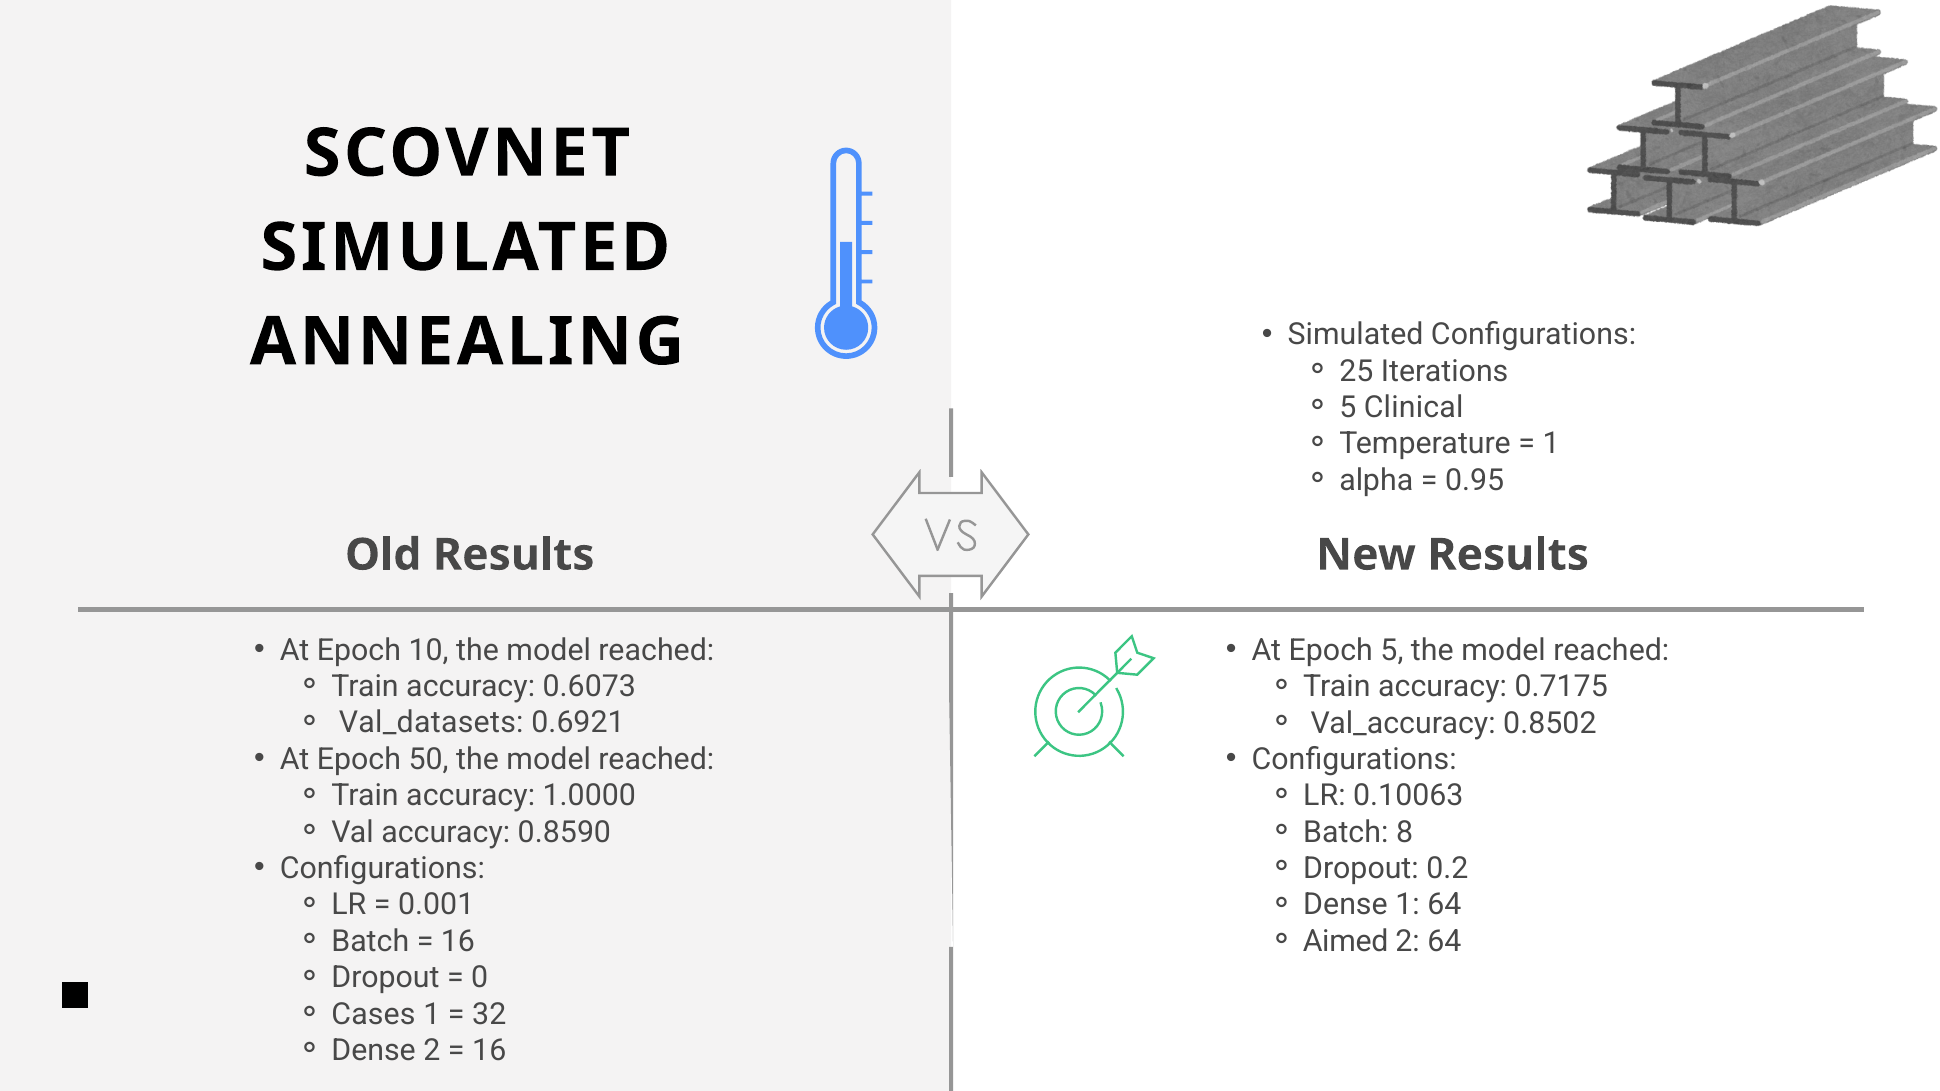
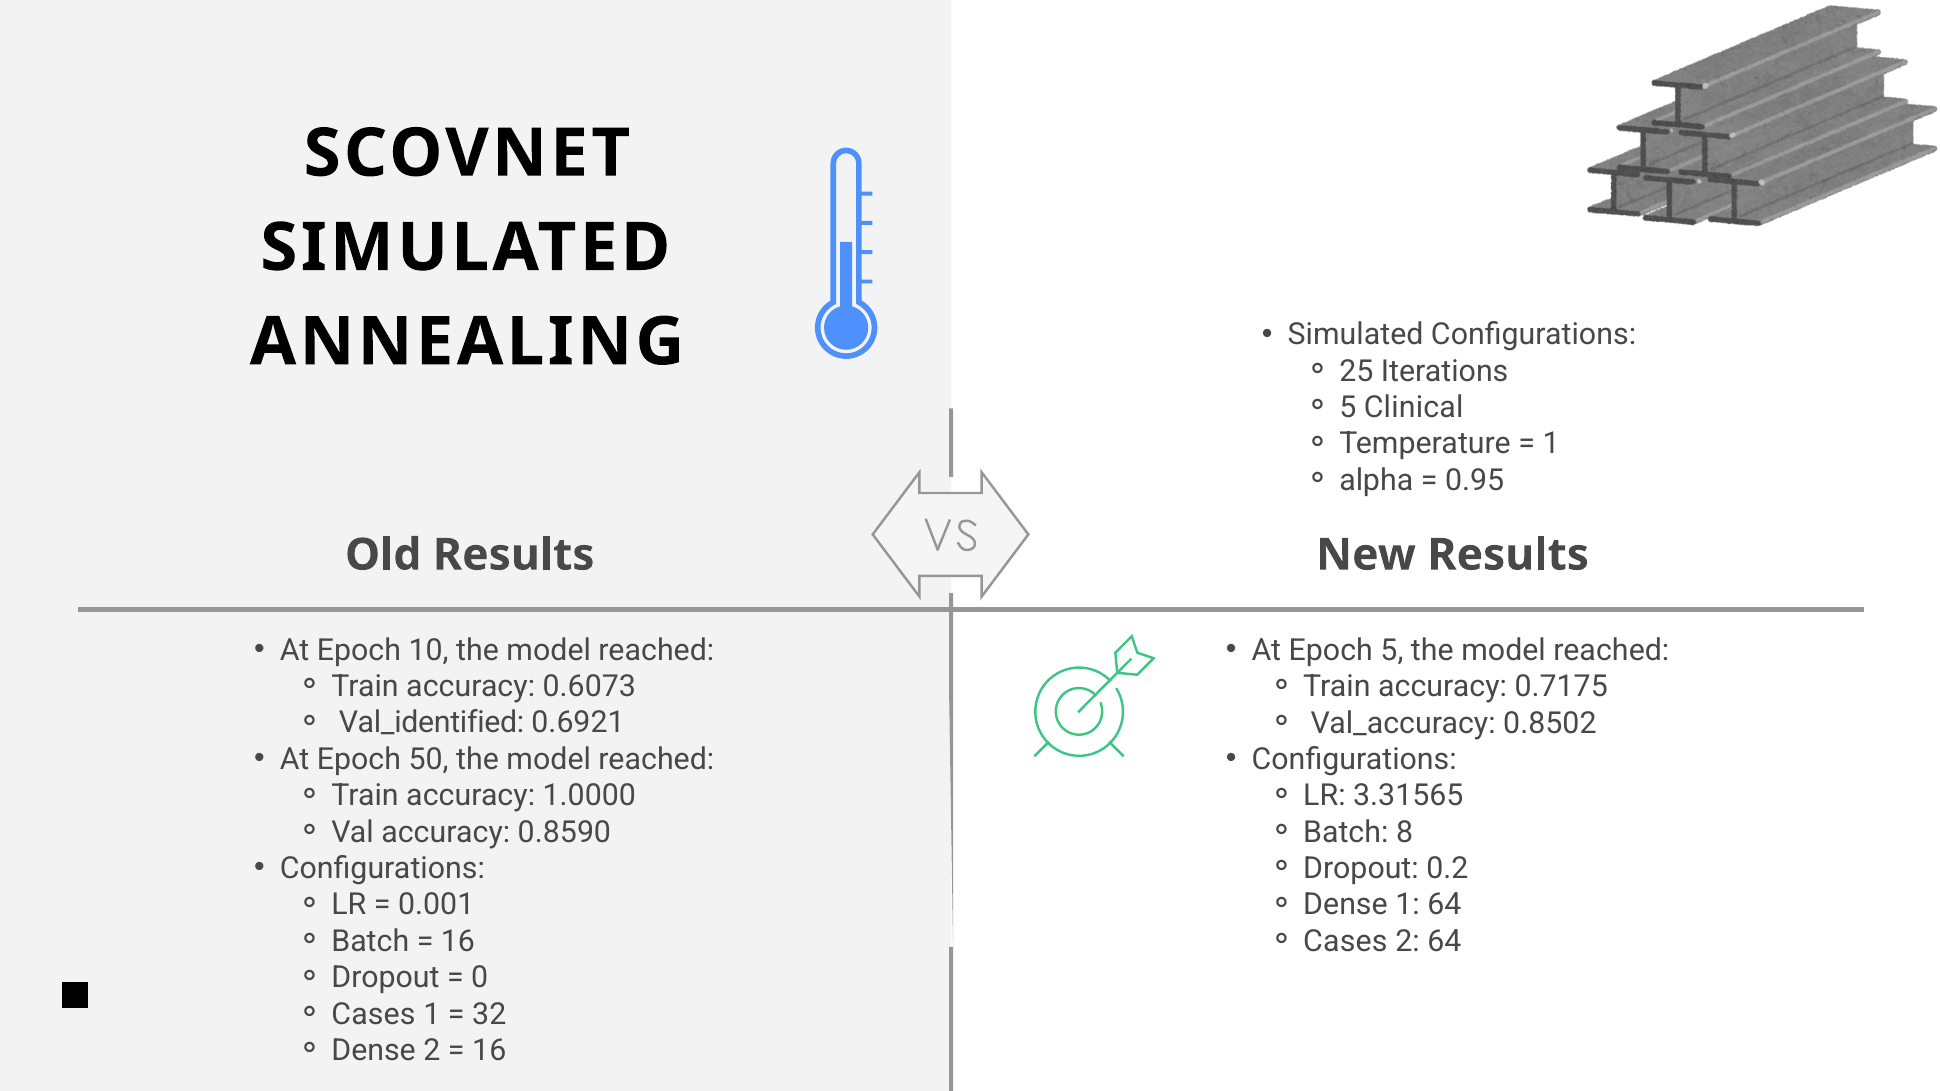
Val_datasets: Val_datasets -> Val_identified
0.10063: 0.10063 -> 3.31565
Aimed at (1346, 942): Aimed -> Cases
